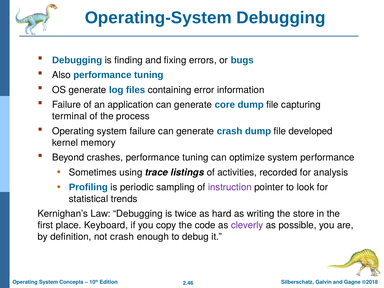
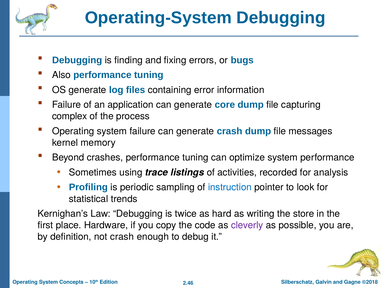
terminal: terminal -> complex
developed: developed -> messages
instruction colour: purple -> blue
Keyboard: Keyboard -> Hardware
